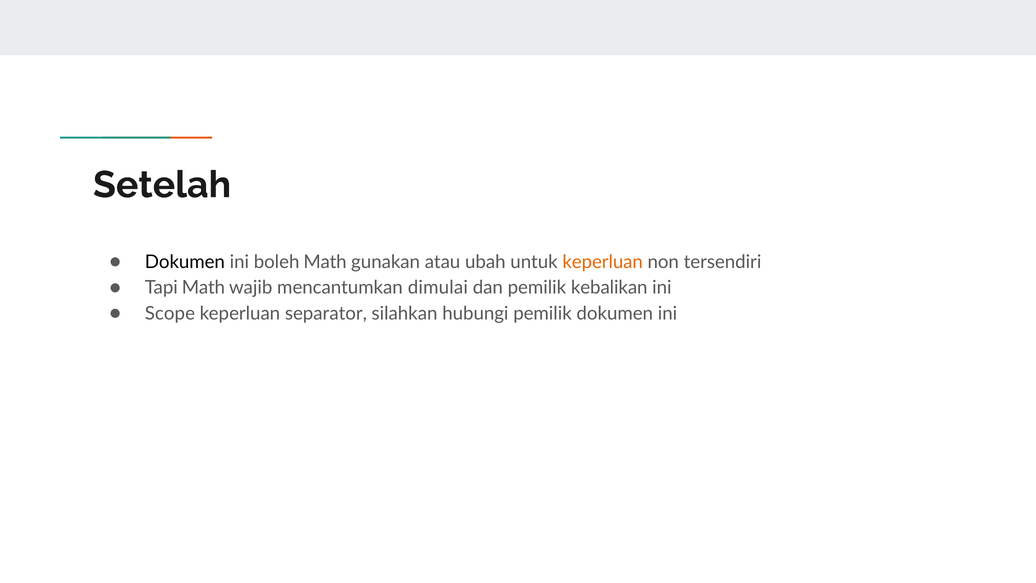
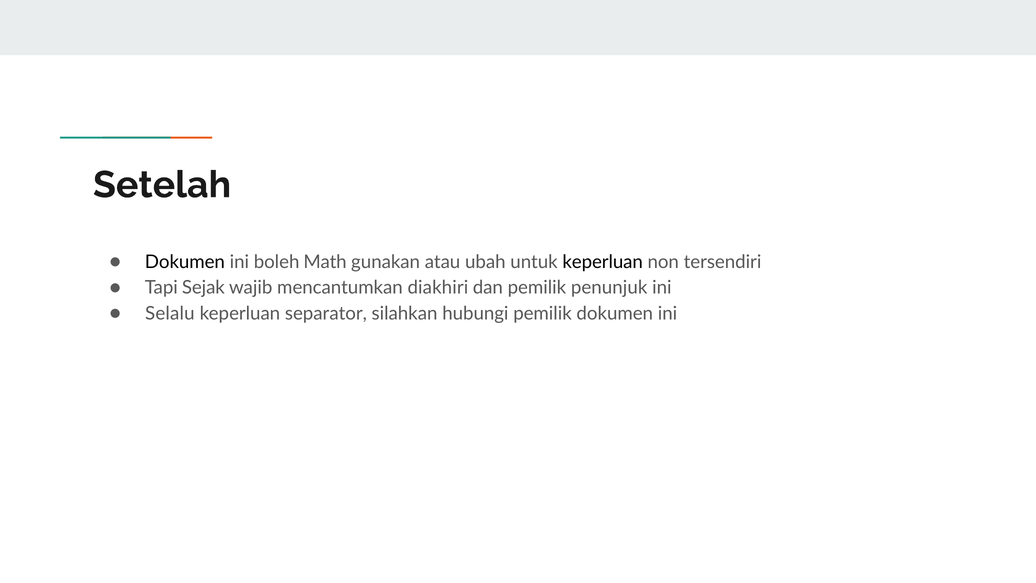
keperluan at (603, 262) colour: orange -> black
Tapi Math: Math -> Sejak
dimulai: dimulai -> diakhiri
kebalikan: kebalikan -> penunjuk
Scope: Scope -> Selalu
